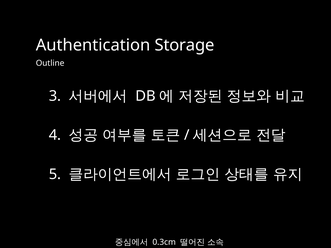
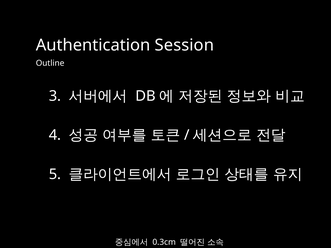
Storage: Storage -> Session
